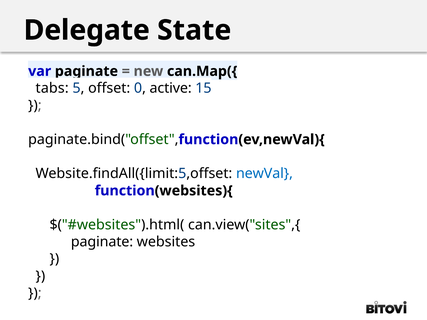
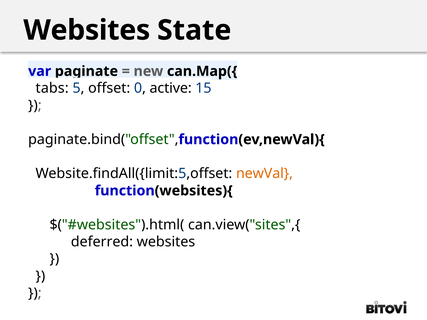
Delegate at (87, 30): Delegate -> Websites
newVal colour: blue -> orange
paginate at (102, 242): paginate -> deferred
